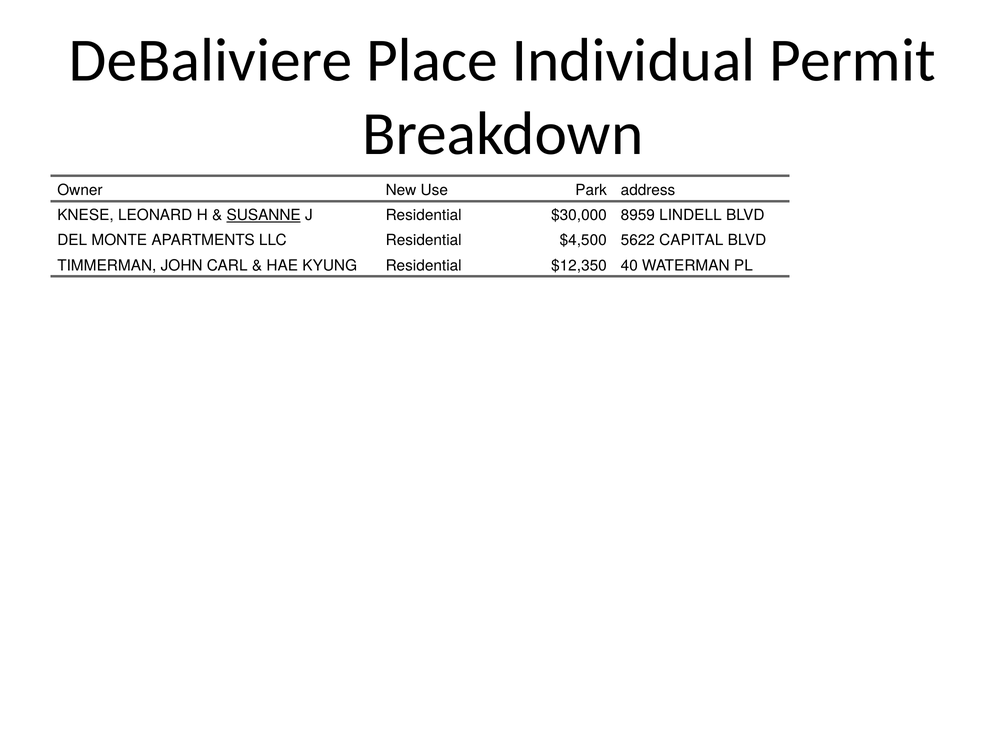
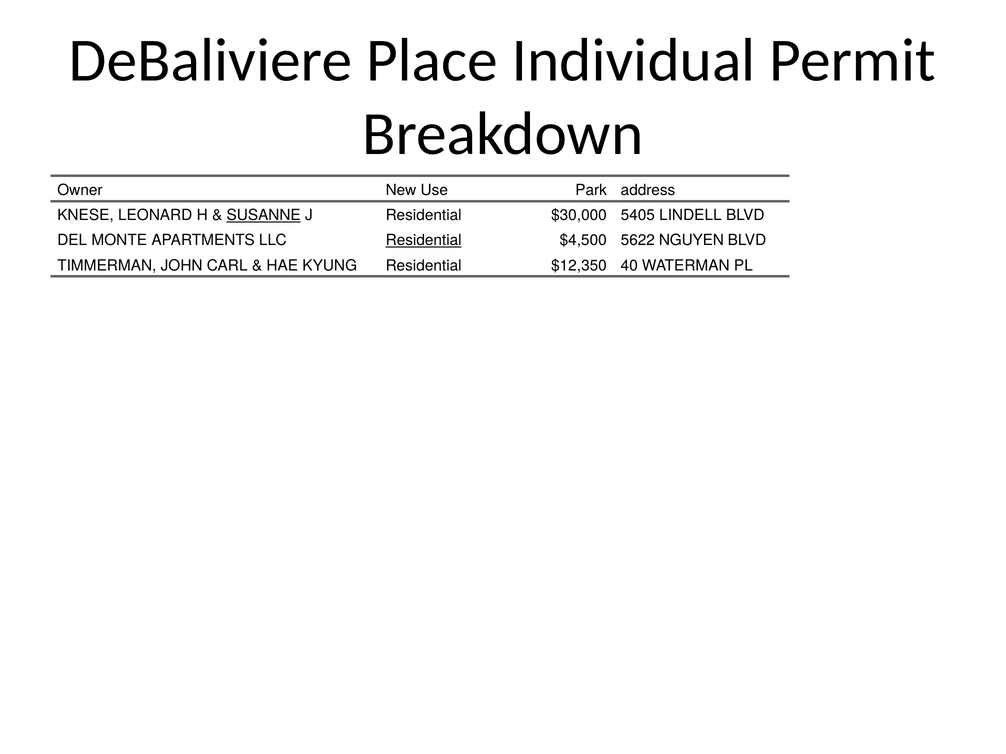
8959: 8959 -> 5405
Residential at (424, 241) underline: none -> present
CAPITAL: CAPITAL -> NGUYEN
